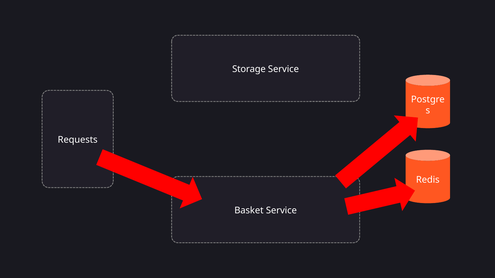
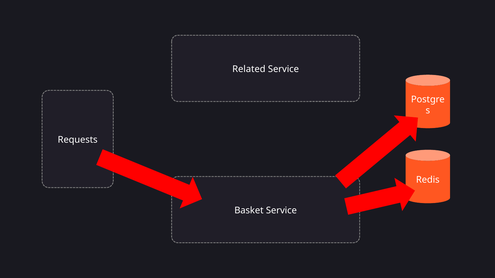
Storage: Storage -> Related
